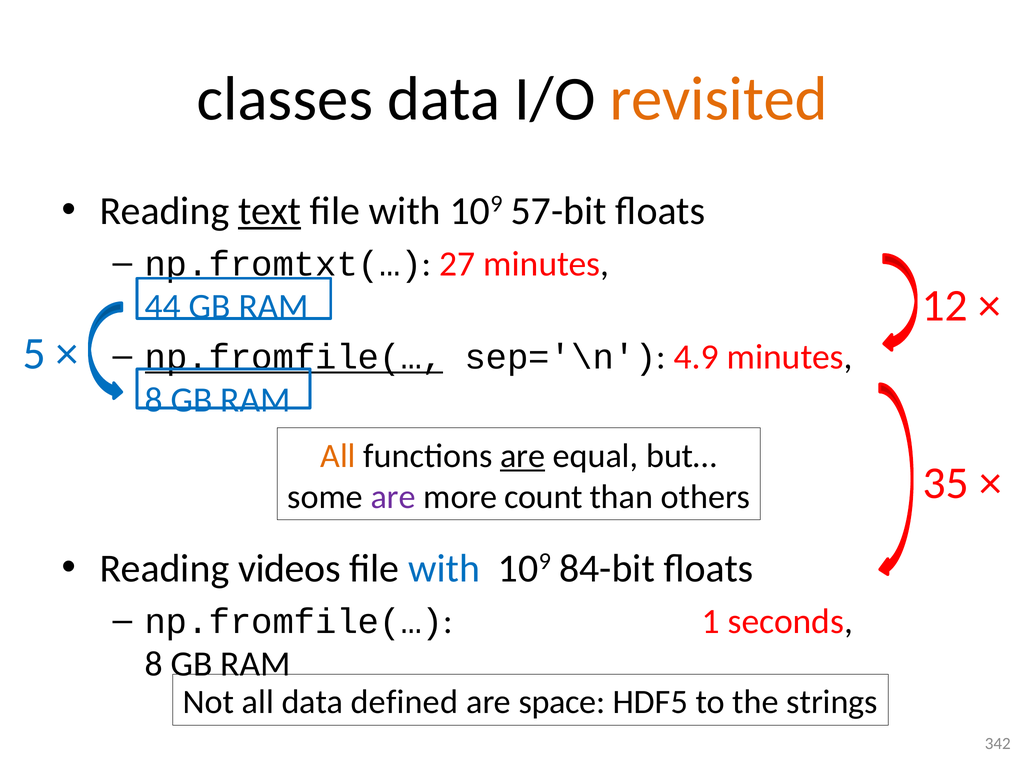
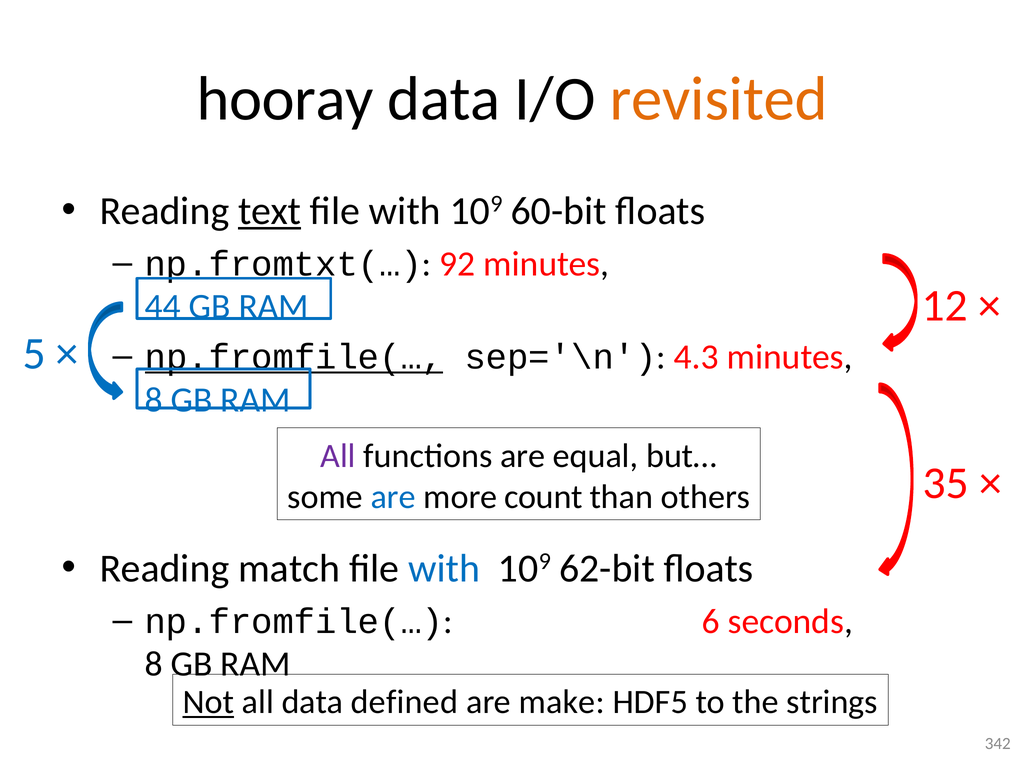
classes: classes -> hooray
57-bit: 57-bit -> 60-bit
27: 27 -> 92
4.9: 4.9 -> 4.3
All at (338, 456) colour: orange -> purple
are at (523, 456) underline: present -> none
are at (393, 497) colour: purple -> blue
videos: videos -> match
84-bit: 84-bit -> 62-bit
1: 1 -> 6
Not underline: none -> present
space: space -> make
